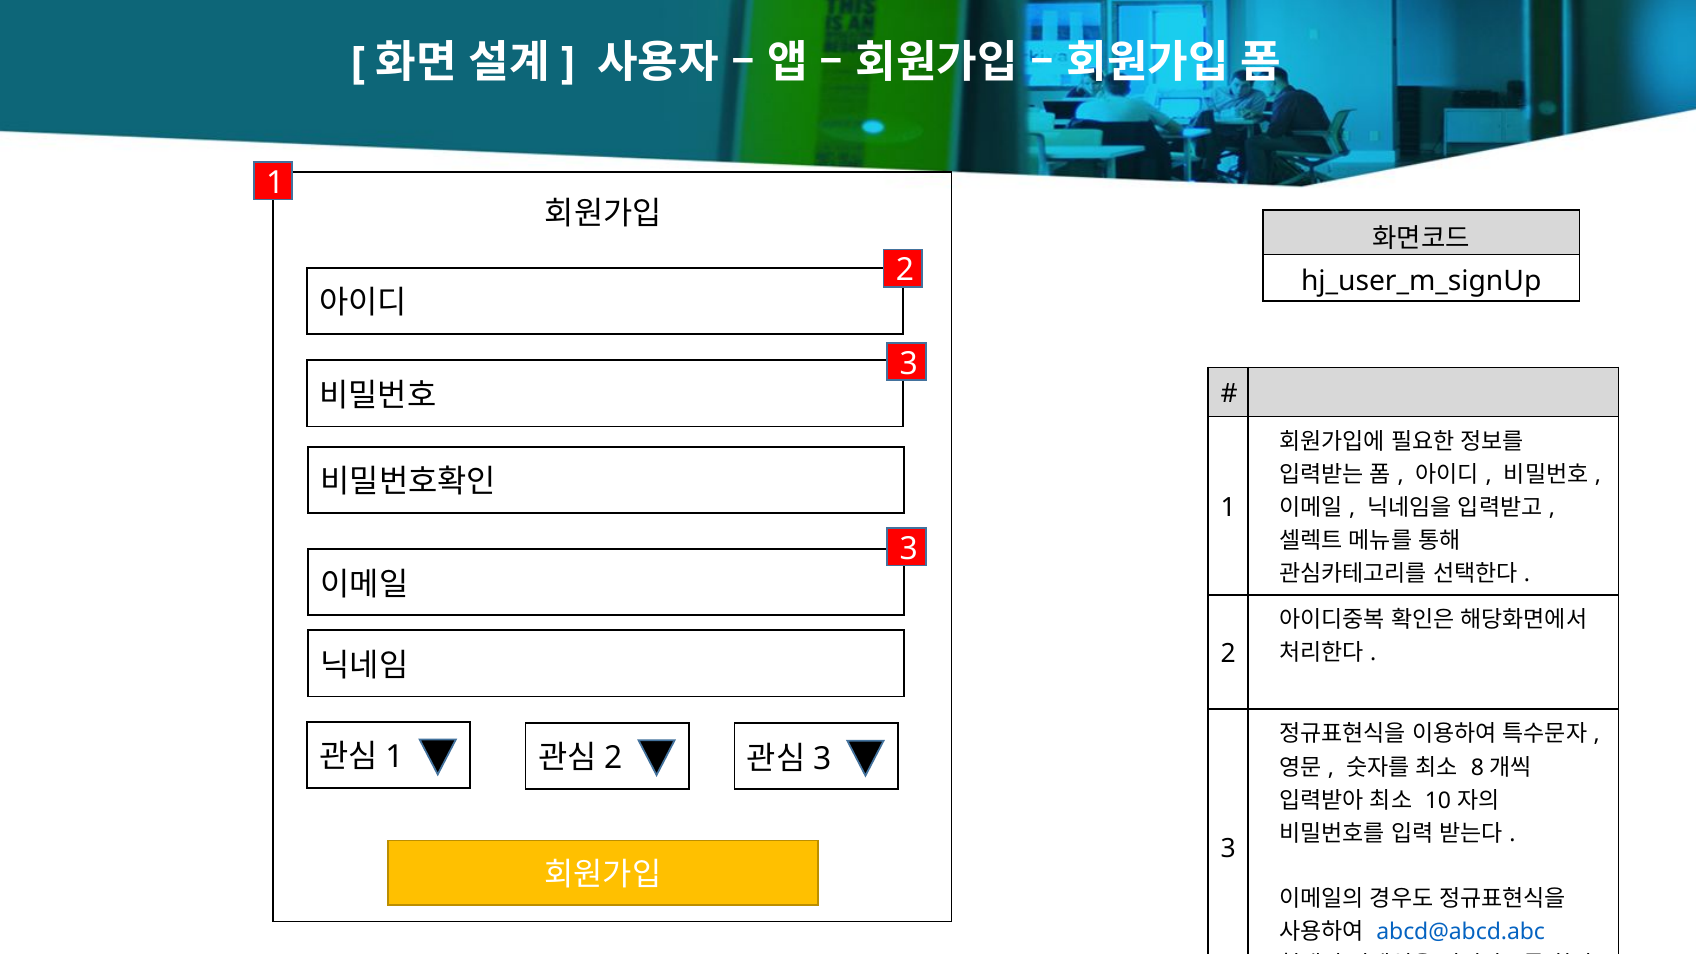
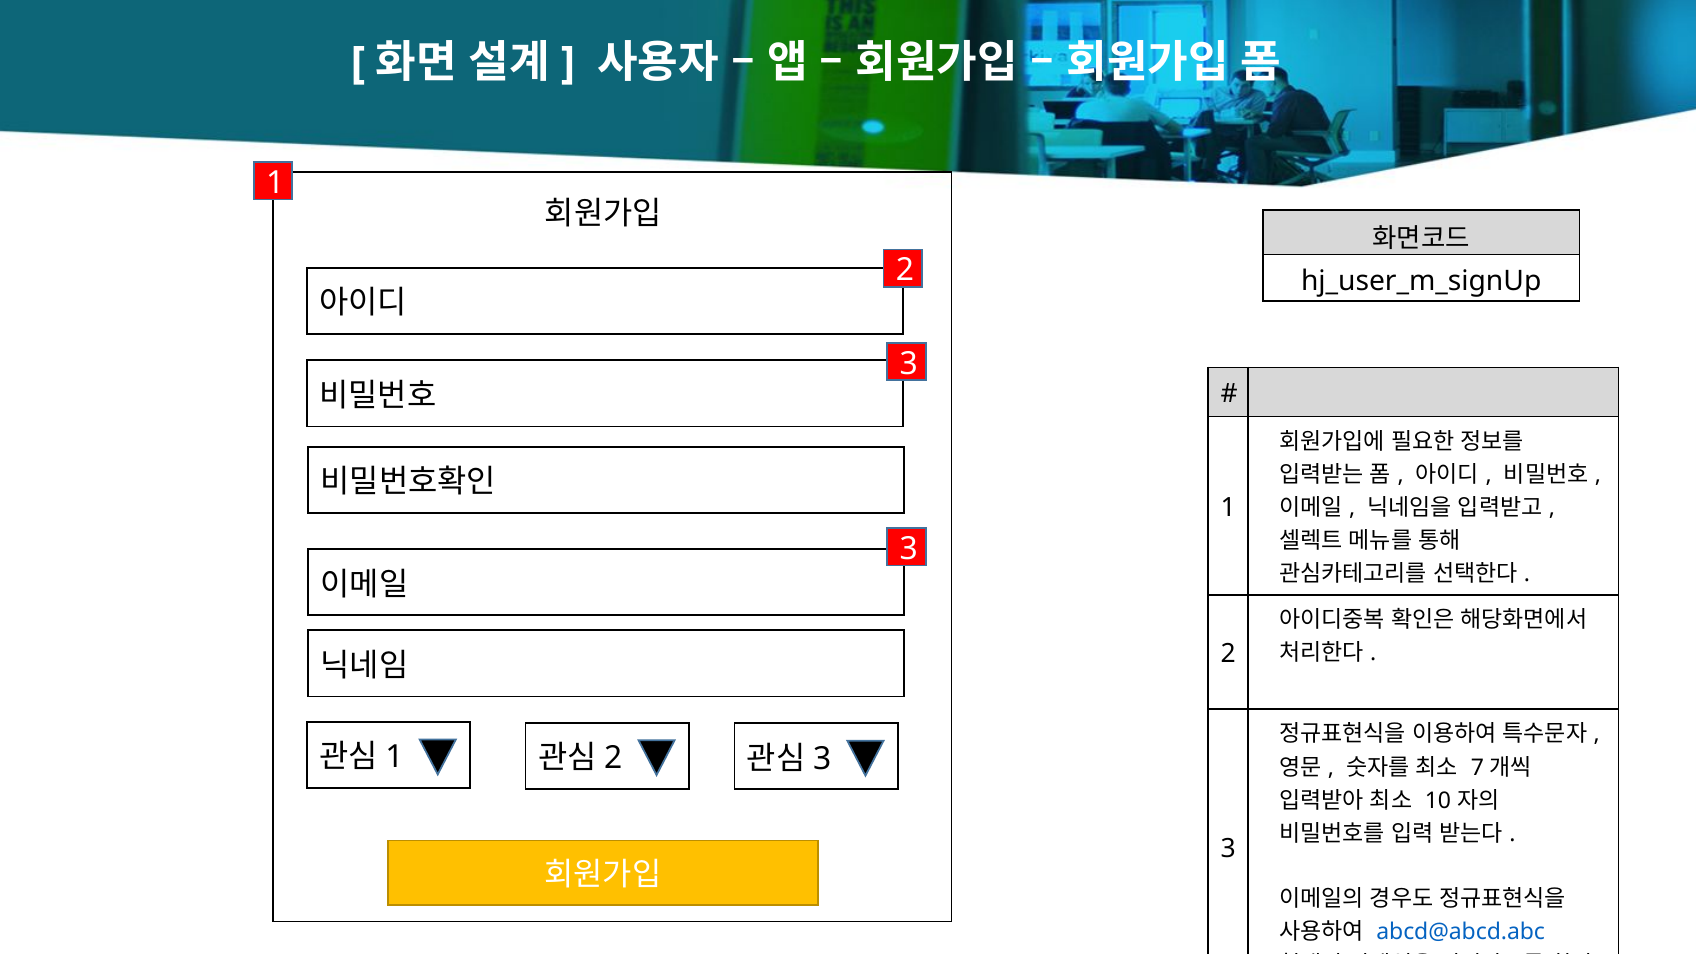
8: 8 -> 7
